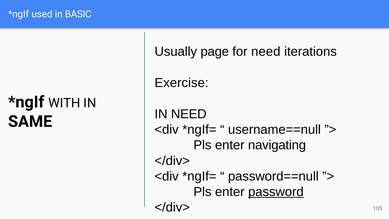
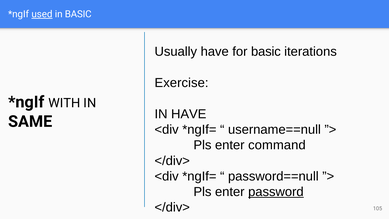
used underline: none -> present
Usually page: page -> have
for need: need -> basic
IN NEED: NEED -> HAVE
navigating: navigating -> command
